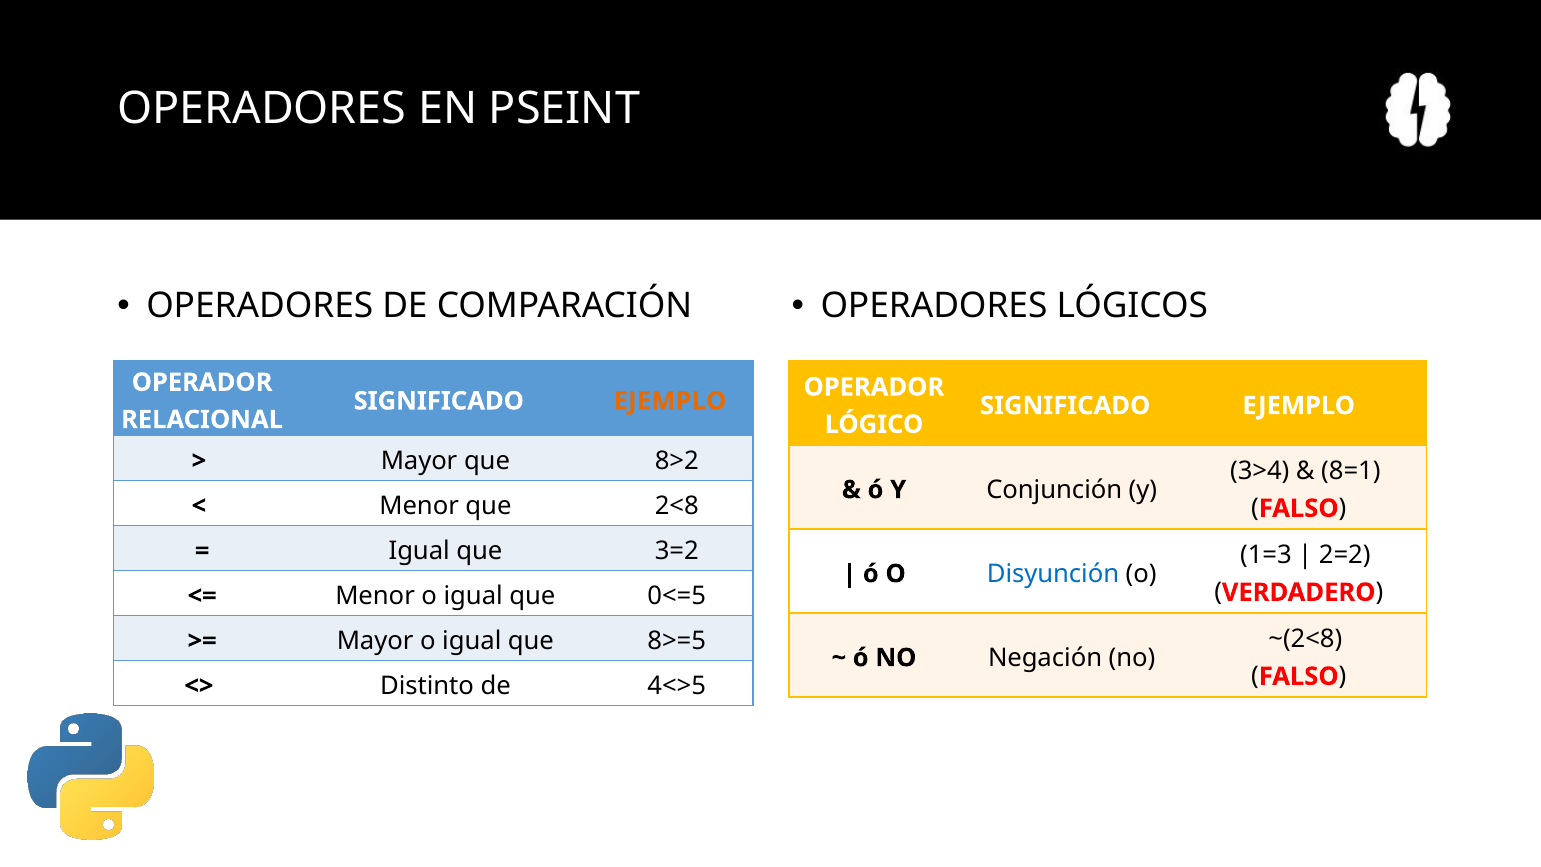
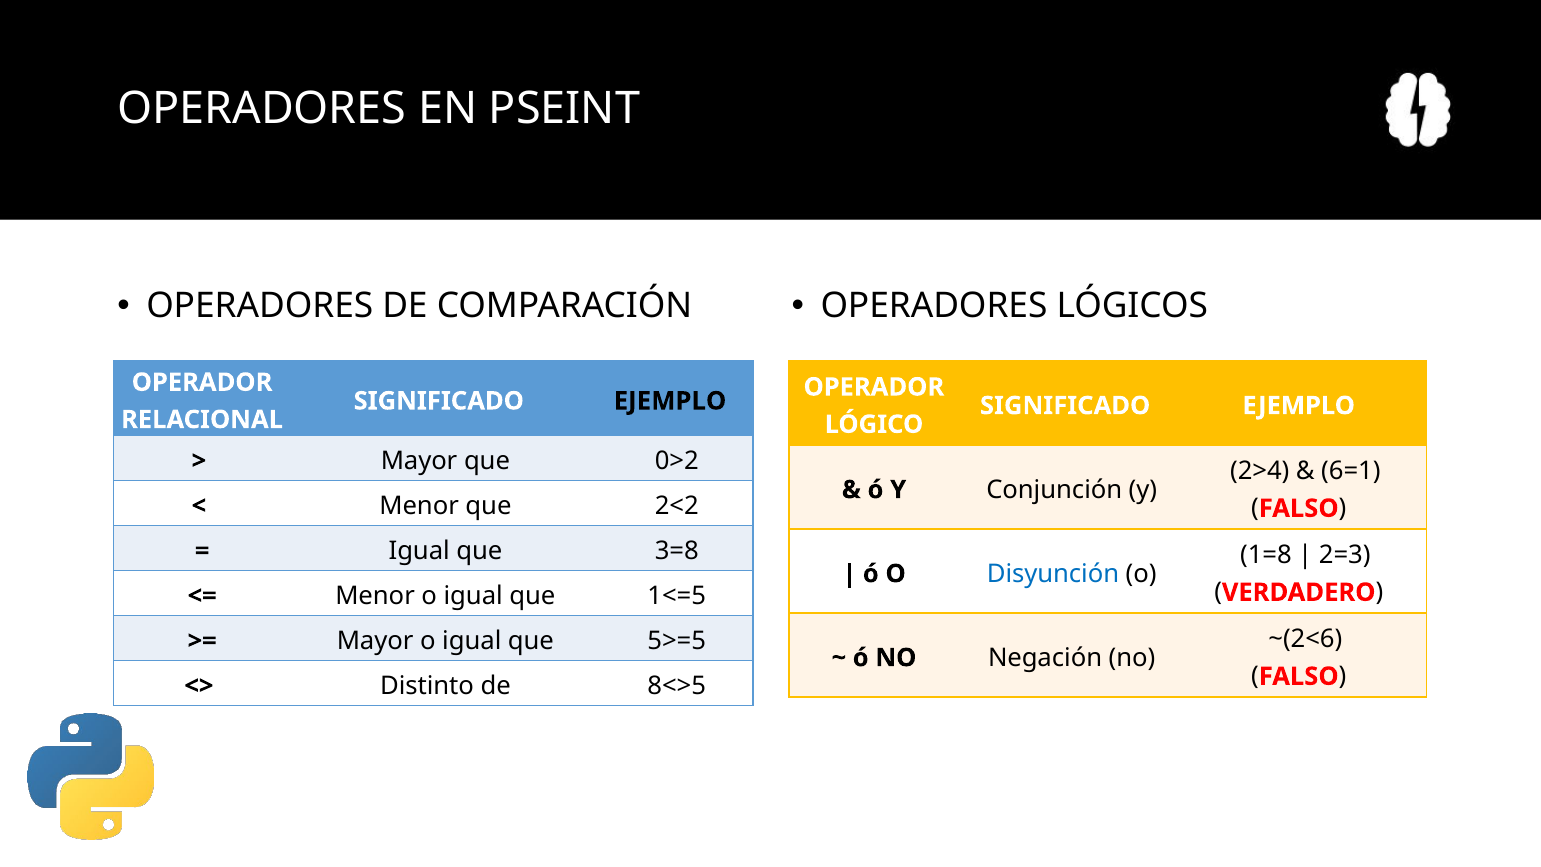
EJEMPLO at (670, 401) colour: orange -> black
8>2: 8>2 -> 0>2
3>4: 3>4 -> 2>4
8=1: 8=1 -> 6=1
2<8: 2<8 -> 2<2
3=2: 3=2 -> 3=8
1=3: 1=3 -> 1=8
2=2: 2=2 -> 2=3
0<=5: 0<=5 -> 1<=5
~(2<8: ~(2<8 -> ~(2<6
8>=5: 8>=5 -> 5>=5
4<>5: 4<>5 -> 8<>5
